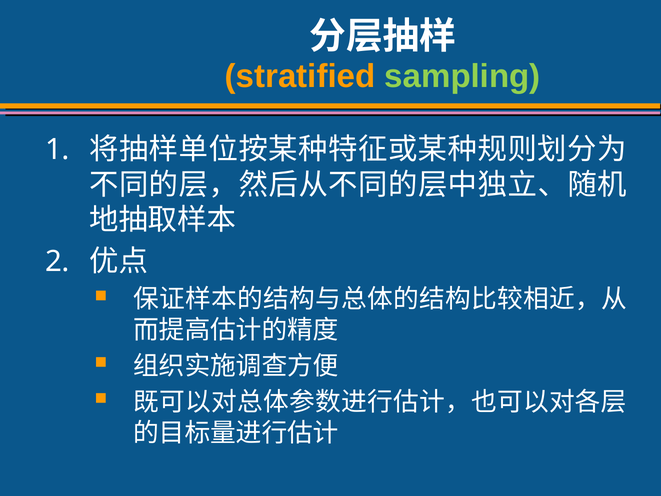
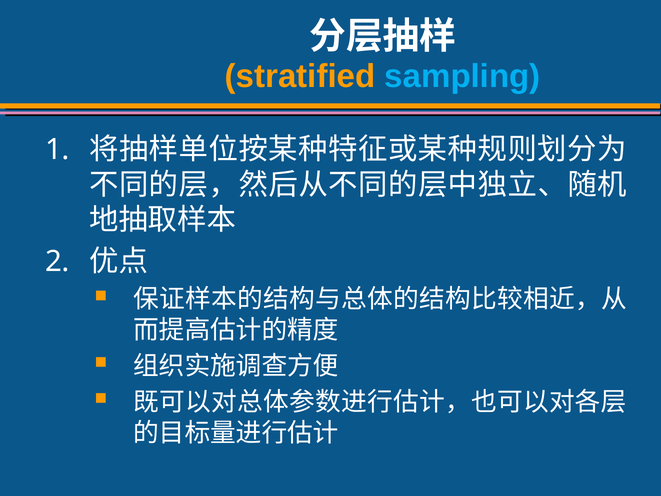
sampling colour: light green -> light blue
